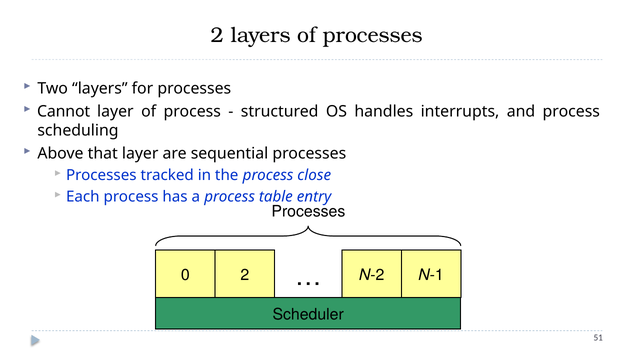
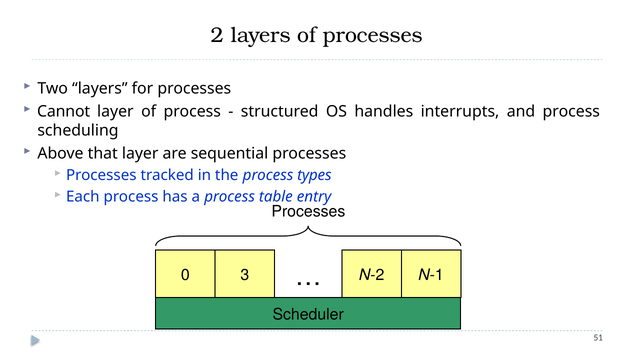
close: close -> types
0 2: 2 -> 3
